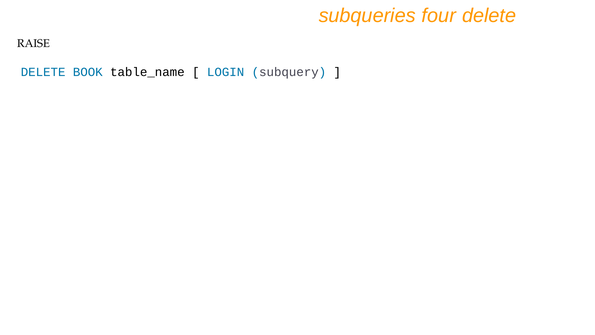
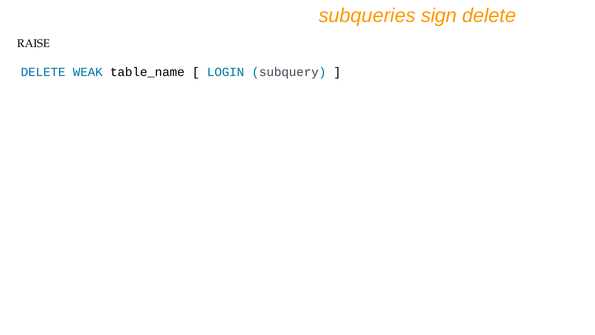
four: four -> sign
BOOK: BOOK -> WEAK
